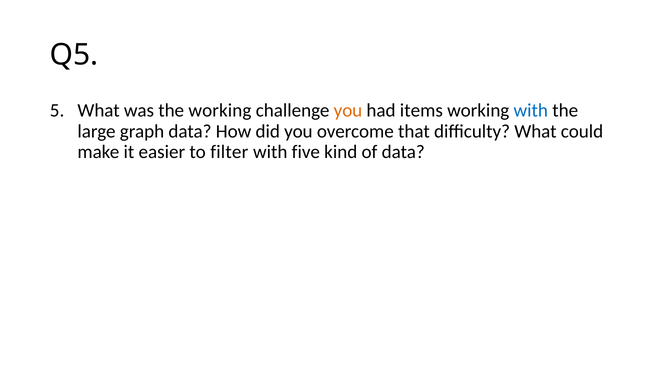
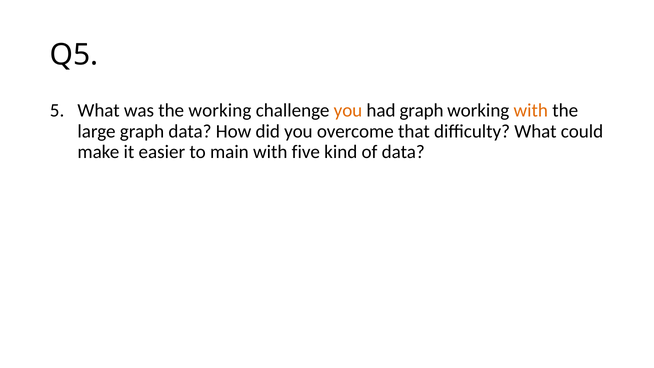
had items: items -> graph
with at (531, 111) colour: blue -> orange
filter: filter -> main
